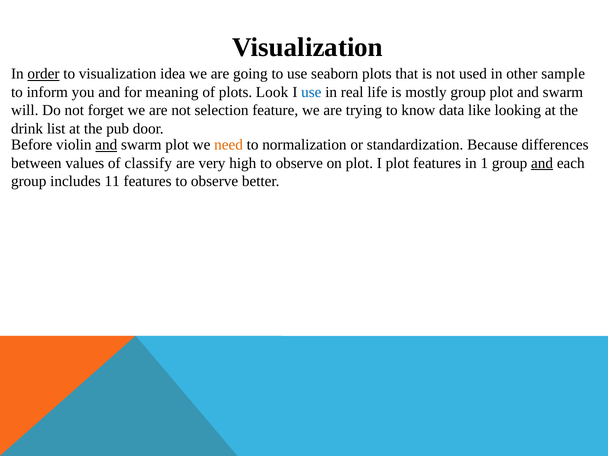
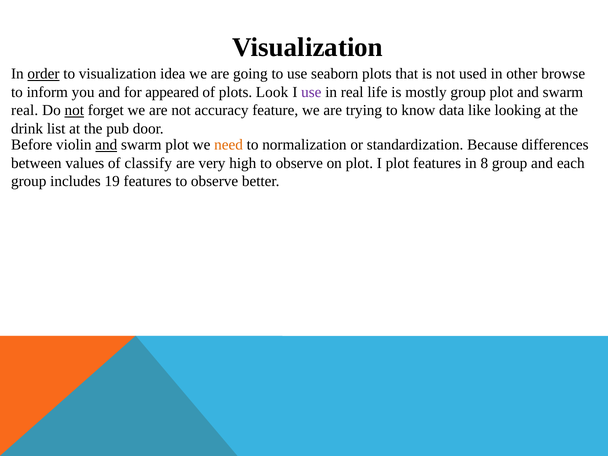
sample: sample -> browse
meaning: meaning -> appeared
use at (311, 92) colour: blue -> purple
will at (25, 110): will -> real
not at (74, 110) underline: none -> present
selection: selection -> accuracy
1: 1 -> 8
and at (542, 163) underline: present -> none
11: 11 -> 19
